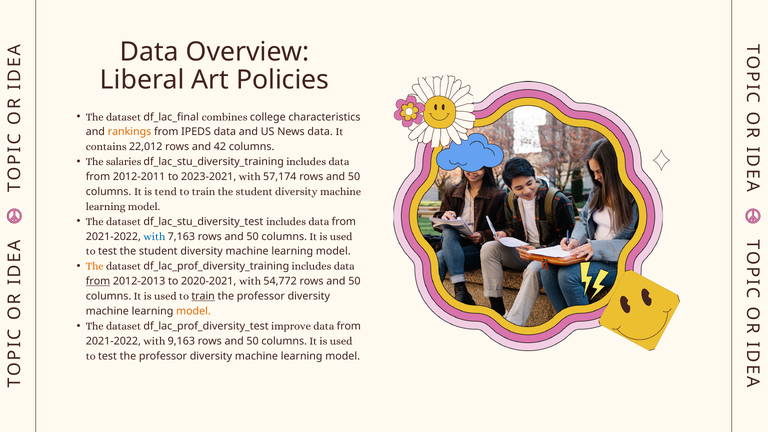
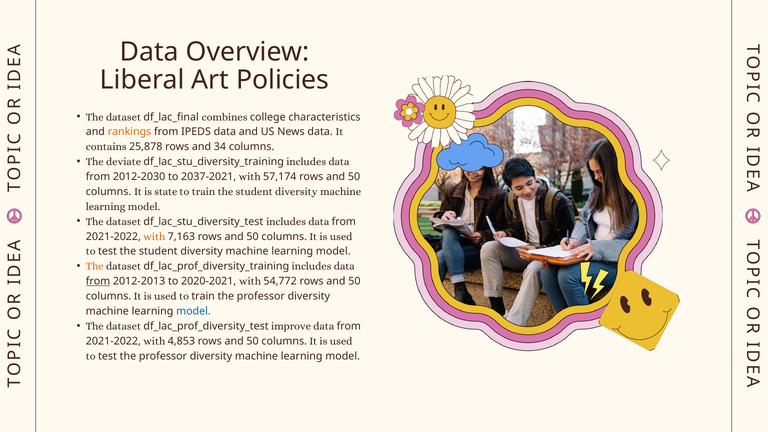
22,012: 22,012 -> 25,878
42: 42 -> 34
salaries: salaries -> deviate
2012-2011: 2012-2011 -> 2012-2030
2023-2021: 2023-2021 -> 2037-2021
tend: tend -> state
with at (154, 236) colour: blue -> orange
train at (203, 296) underline: present -> none
model at (194, 311) colour: orange -> blue
9,163: 9,163 -> 4,853
